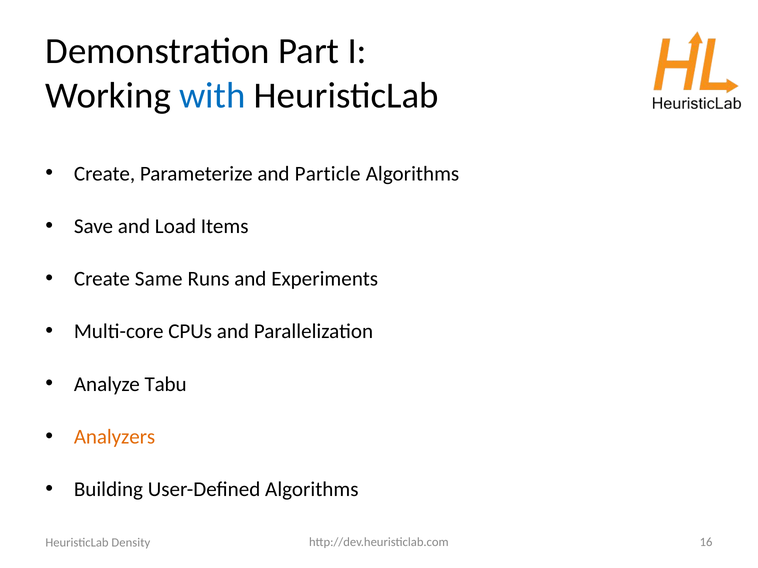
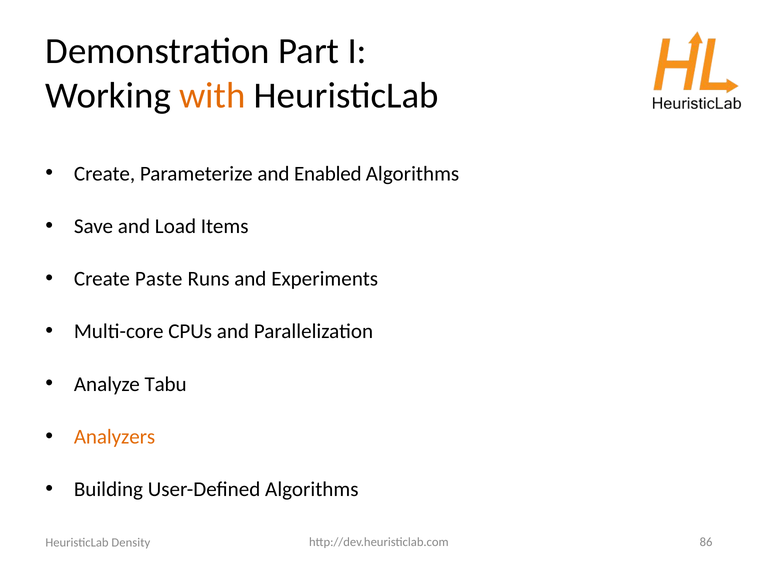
with colour: blue -> orange
Particle: Particle -> Enabled
Same: Same -> Paste
16: 16 -> 86
